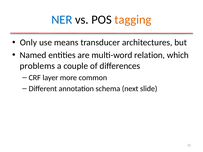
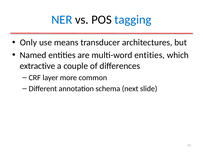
tagging colour: orange -> blue
multi-word relation: relation -> entities
problems: problems -> extractive
